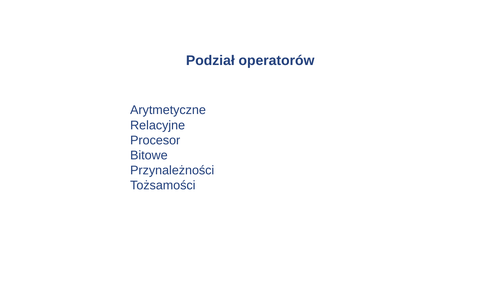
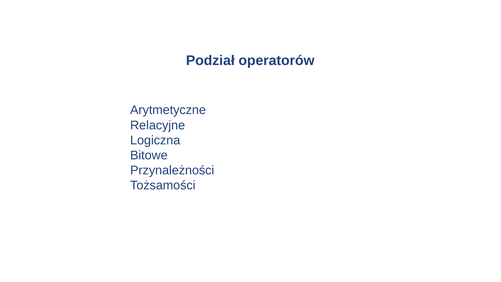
Procesor: Procesor -> Logiczna
